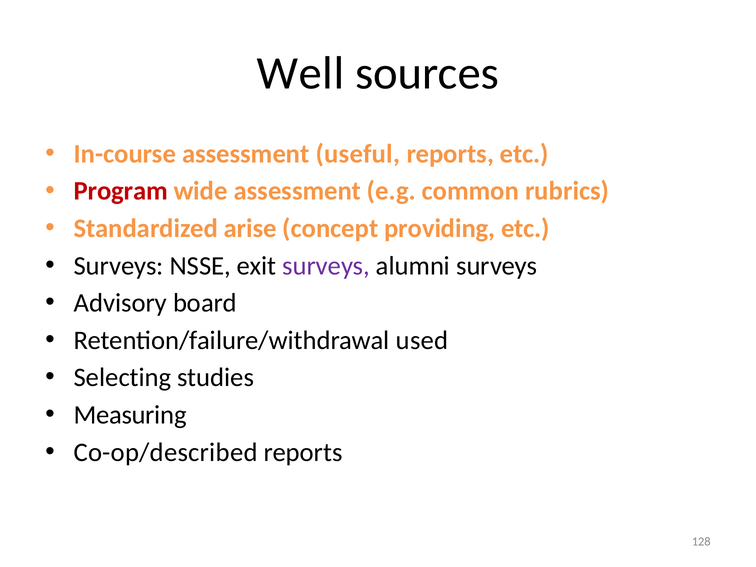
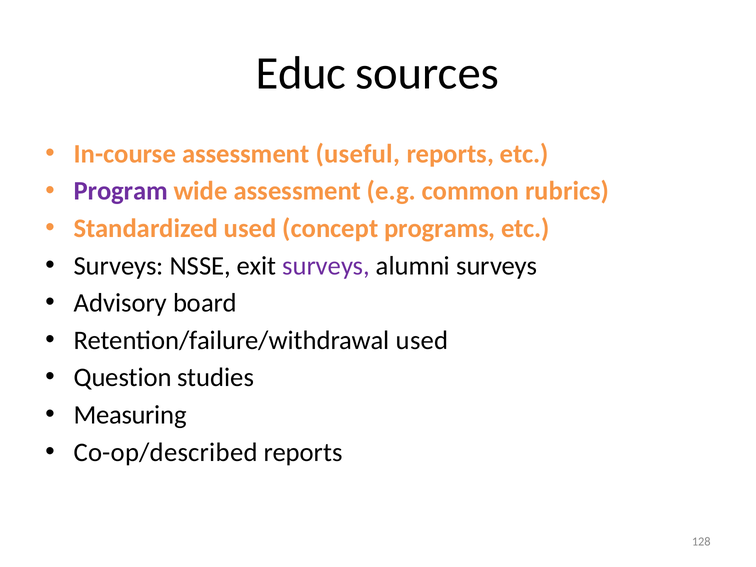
Well: Well -> Educ
Program colour: red -> purple
Standardized arise: arise -> used
providing: providing -> programs
Selecting: Selecting -> Question
